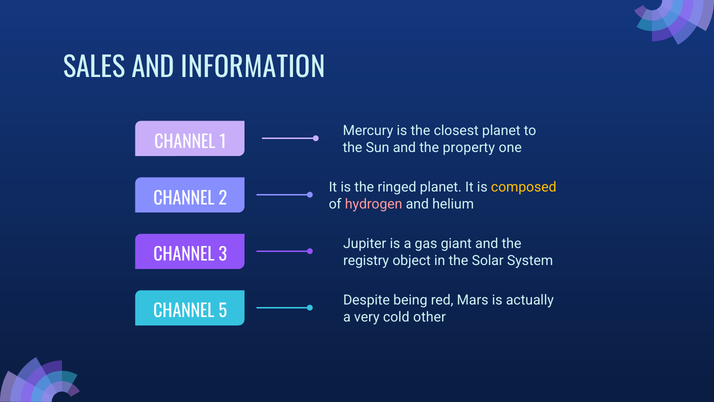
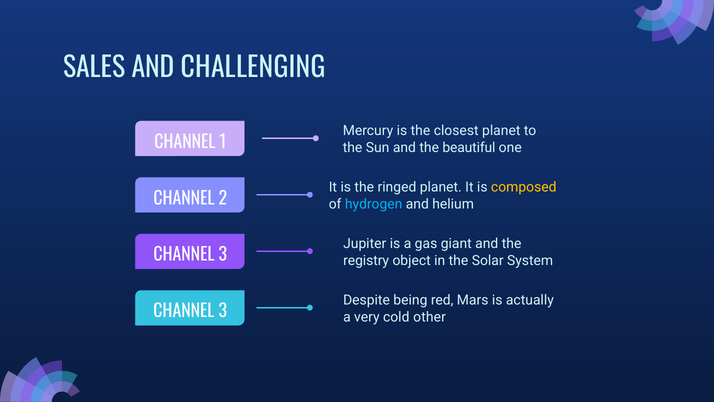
INFORMATION: INFORMATION -> CHALLENGING
property: property -> beautiful
hydrogen colour: pink -> light blue
5 at (223, 311): 5 -> 3
